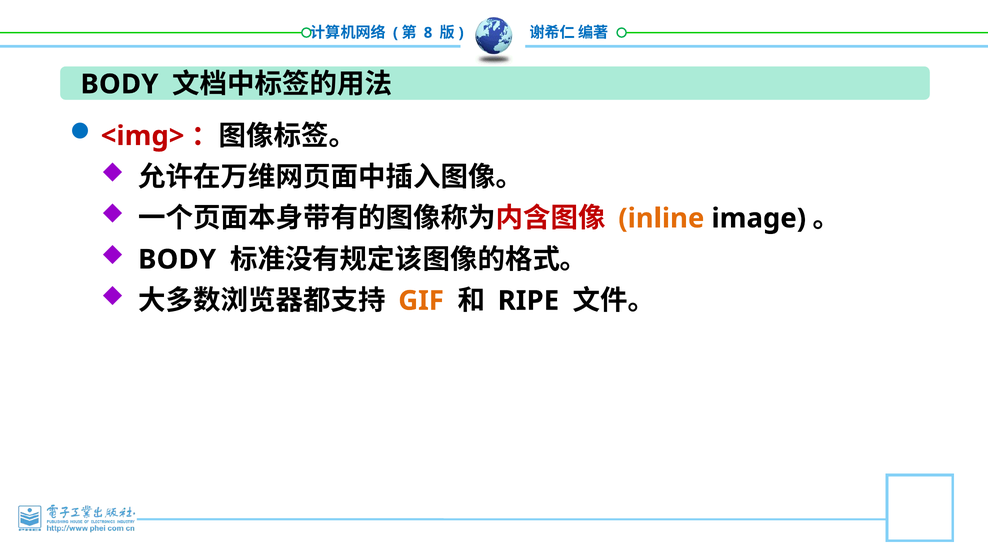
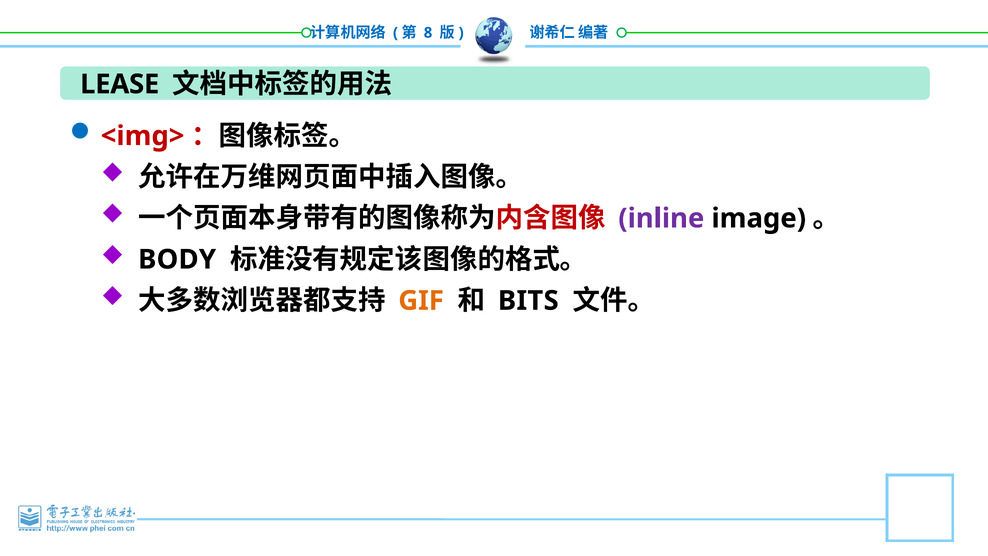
BODY at (119, 84): BODY -> LEASE
inline colour: orange -> purple
RIPE: RIPE -> BITS
